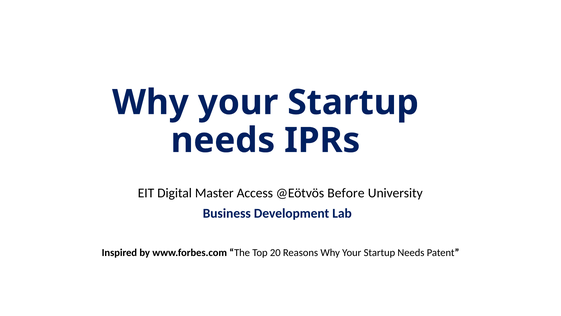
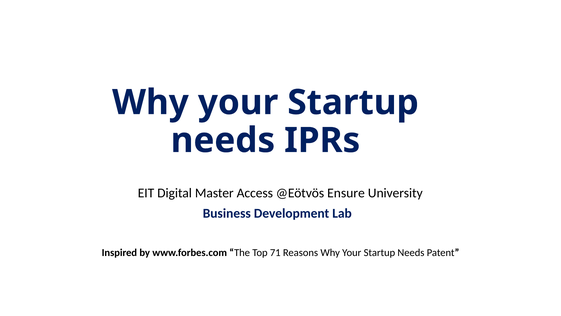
Before: Before -> Ensure
20: 20 -> 71
